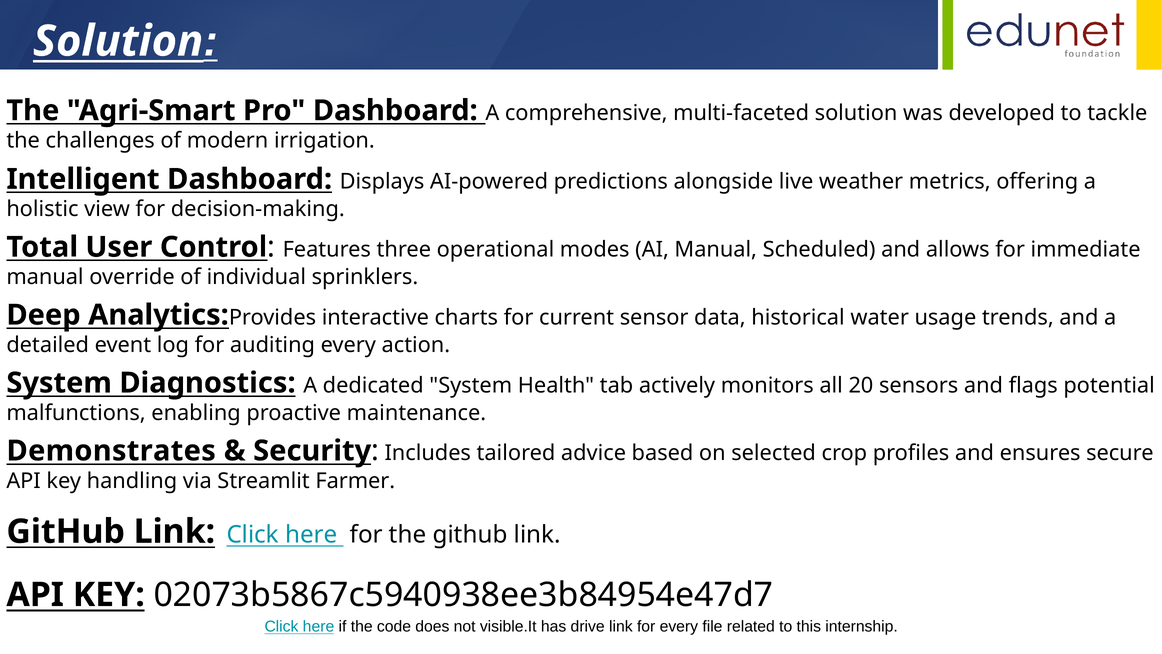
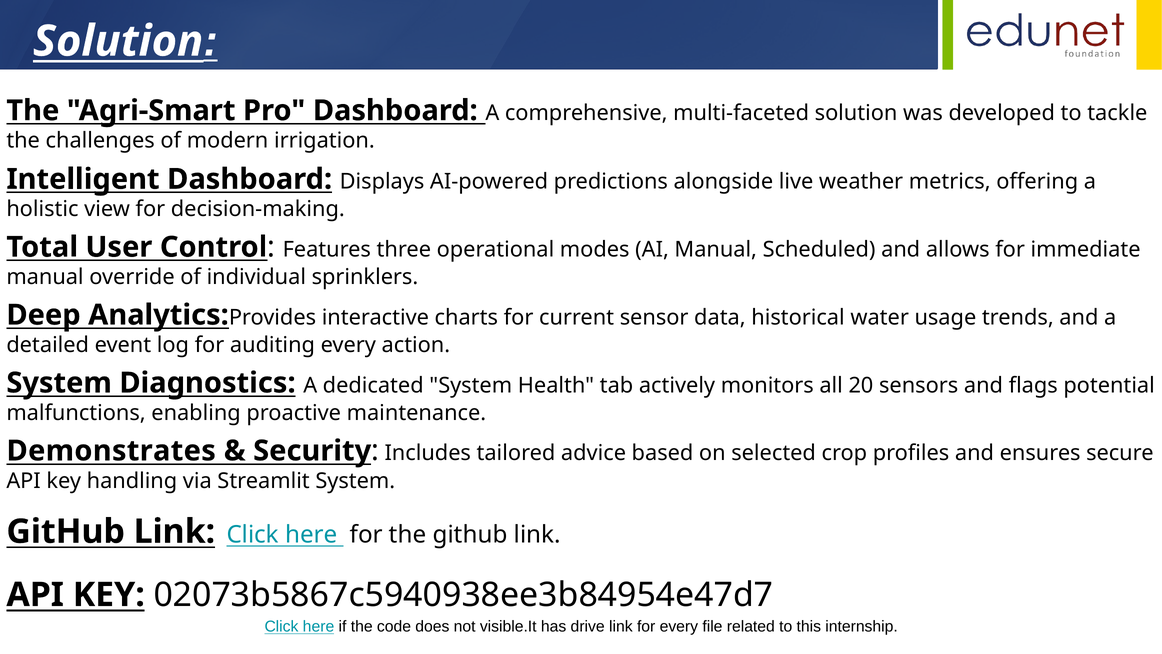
Streamlit Farmer: Farmer -> System
